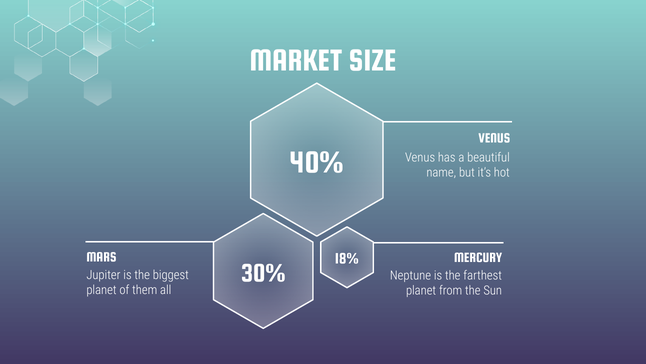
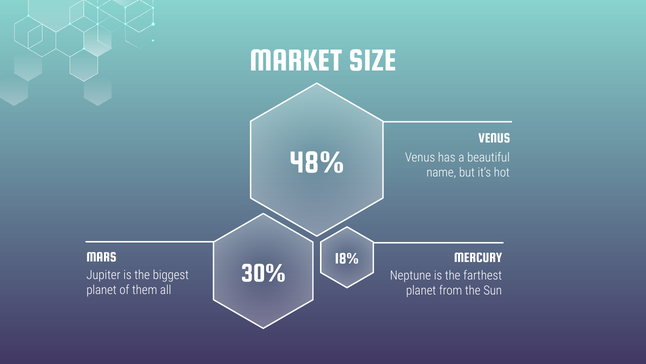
40%: 40% -> 48%
